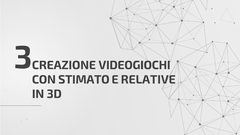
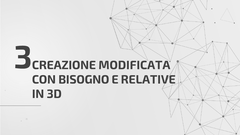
VIDEOGIOCHI: VIDEOGIOCHI -> MODIFICATA
STIMATO: STIMATO -> BISOGNO
